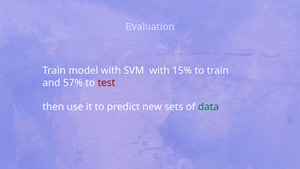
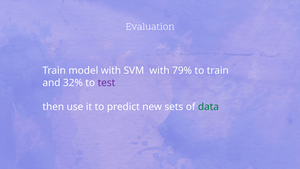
15%: 15% -> 79%
57%: 57% -> 32%
test colour: red -> purple
